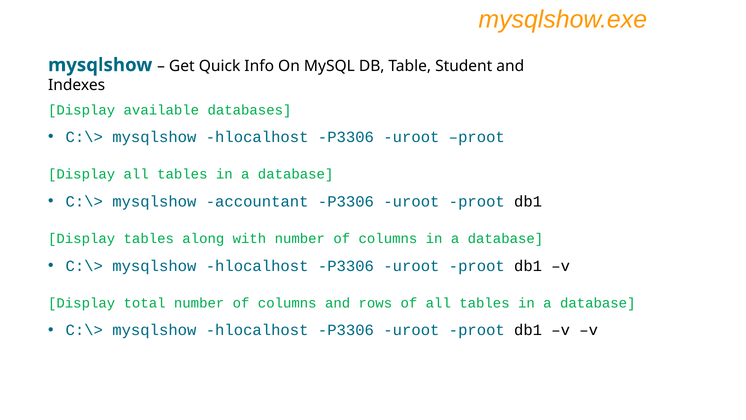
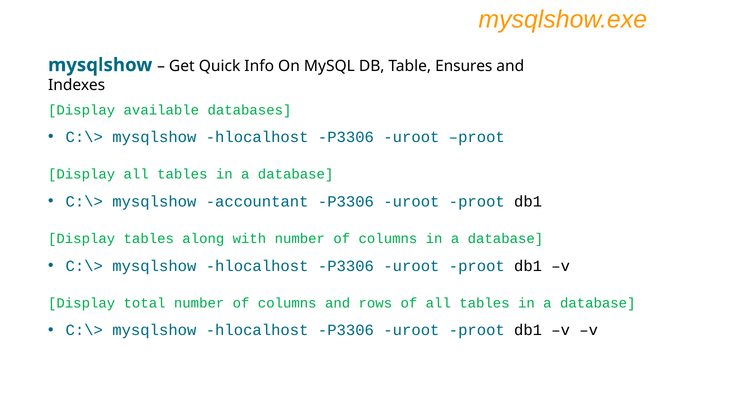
Student: Student -> Ensures
